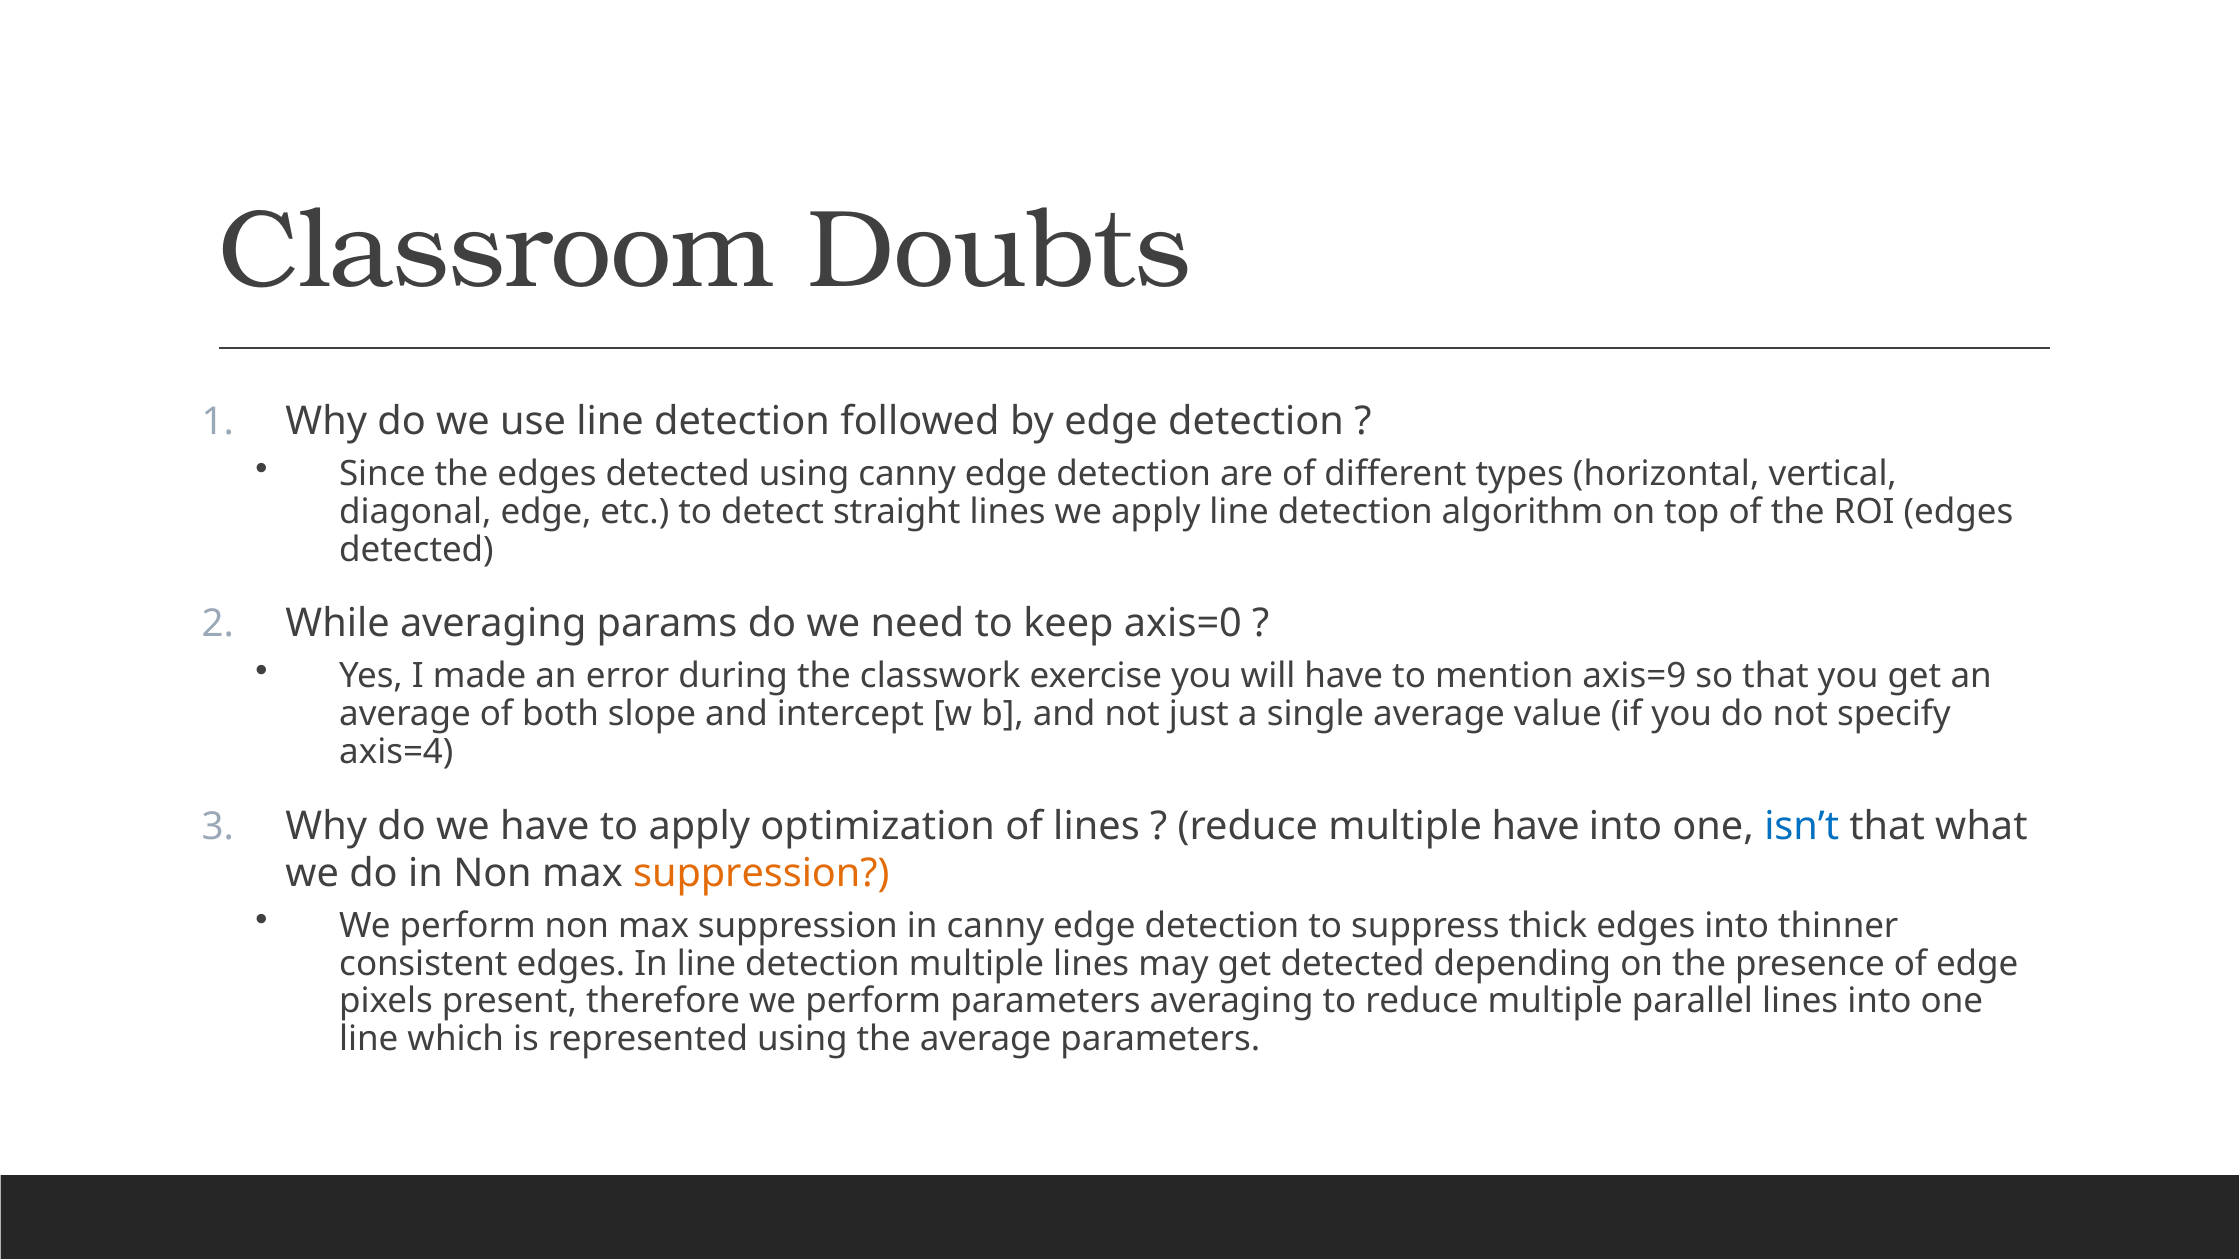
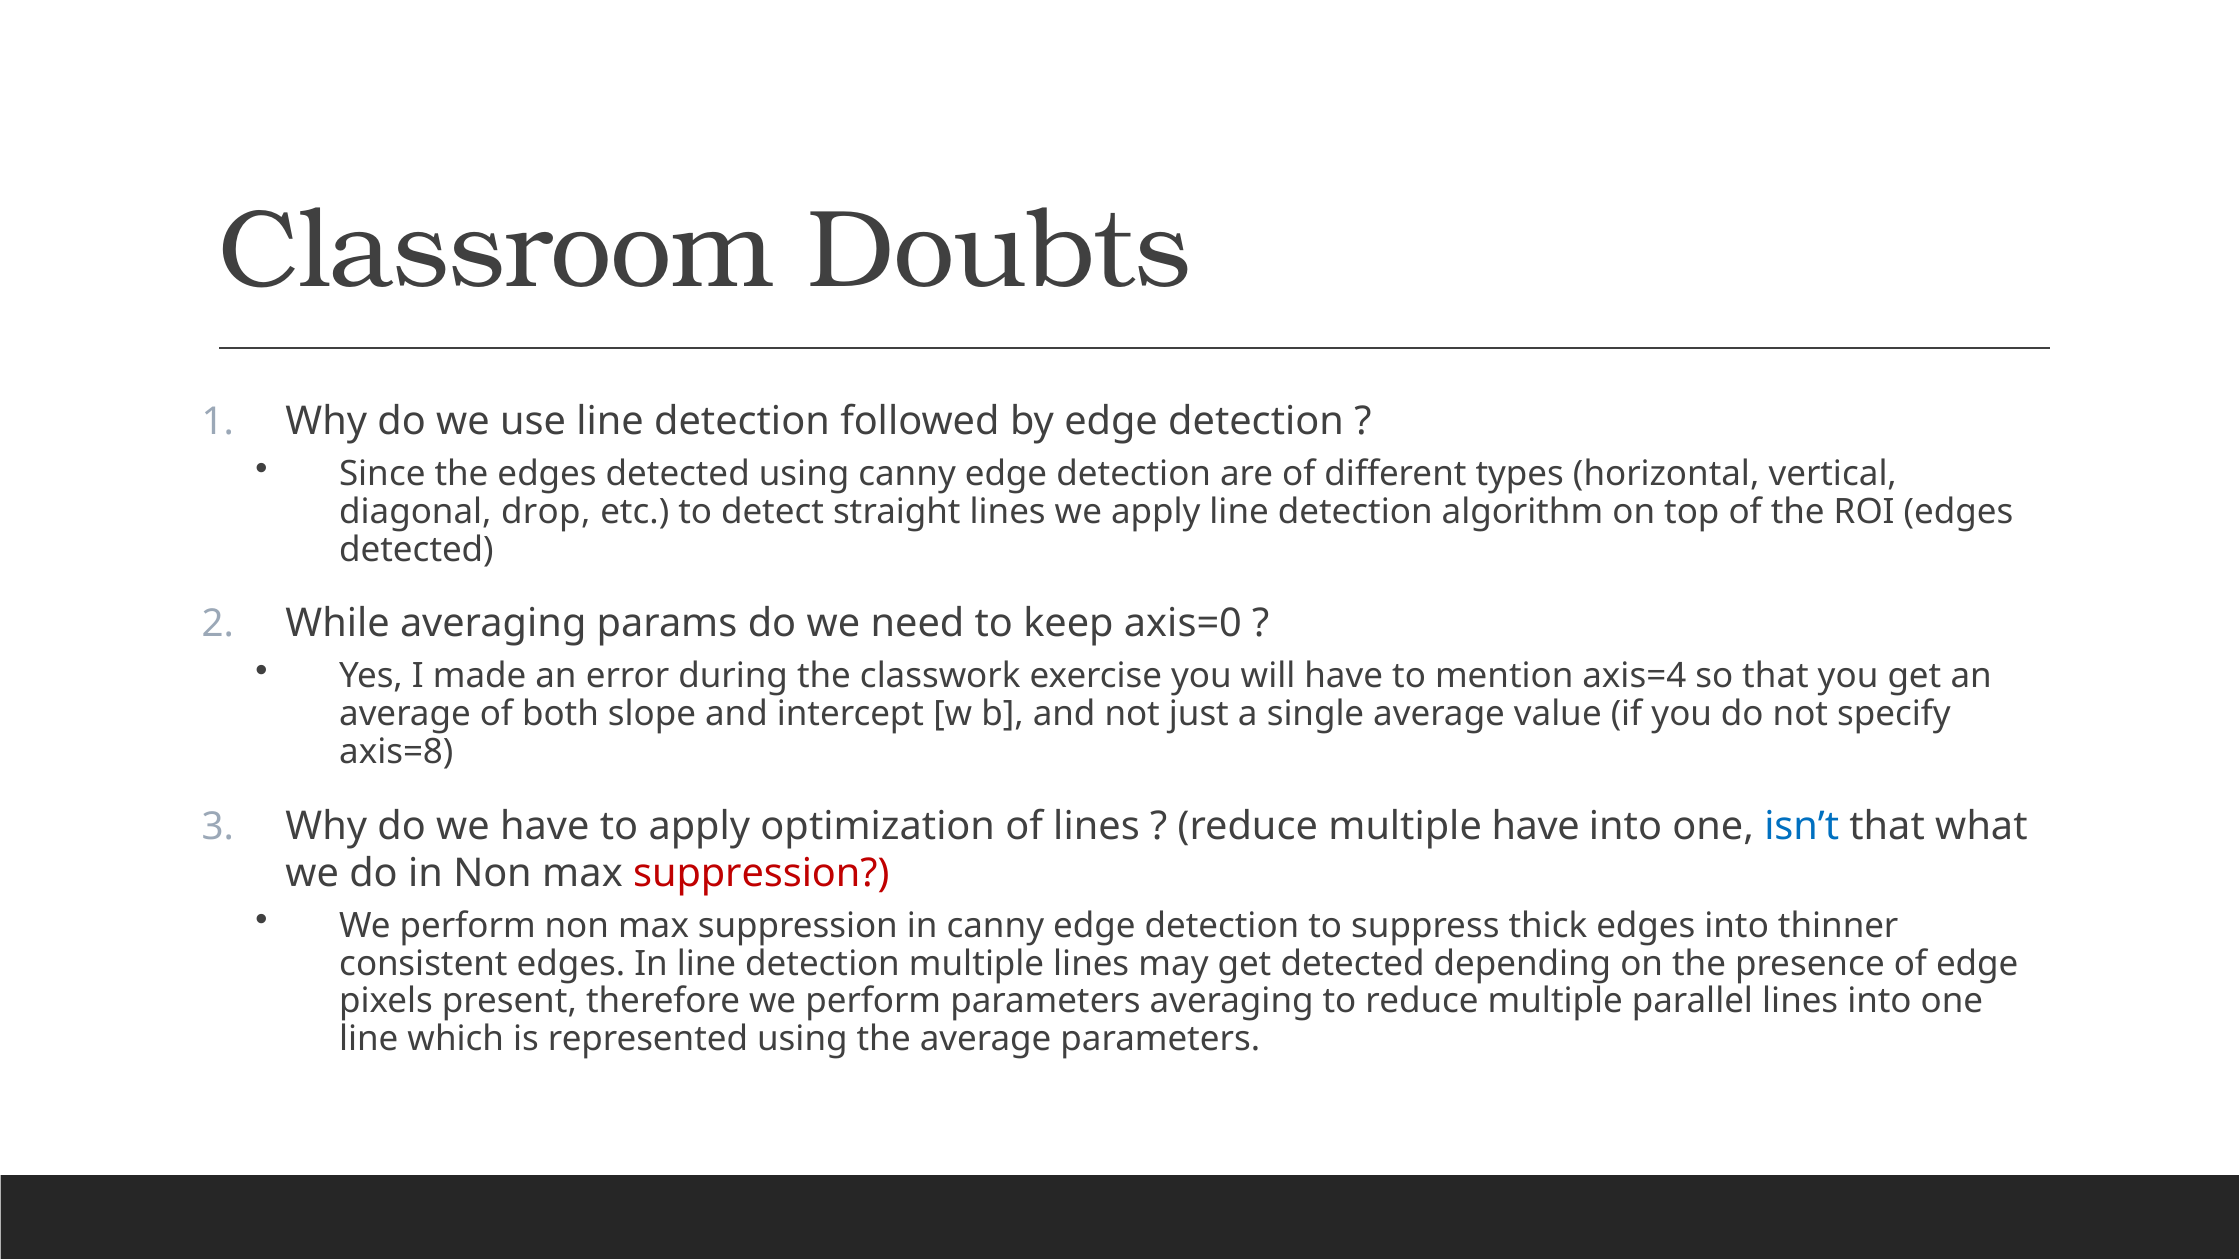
diagonal edge: edge -> drop
axis=9: axis=9 -> axis=4
axis=4: axis=4 -> axis=8
suppression at (761, 873) colour: orange -> red
